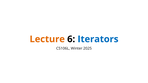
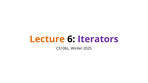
Iterators colour: blue -> purple
